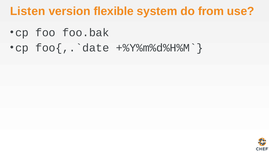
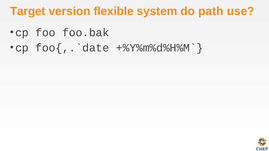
Listen: Listen -> Target
from: from -> path
